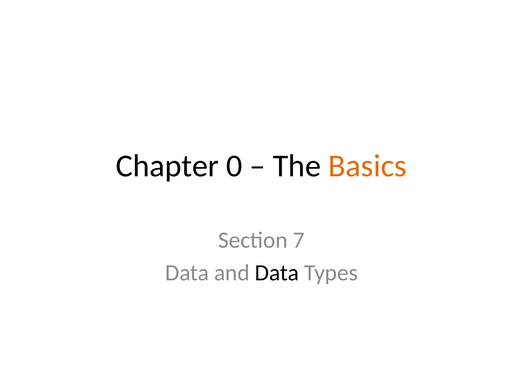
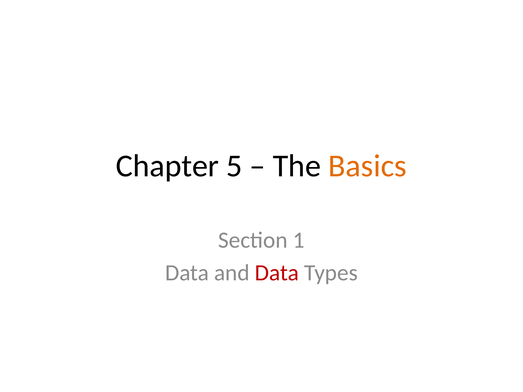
0: 0 -> 5
7: 7 -> 1
Data at (277, 273) colour: black -> red
